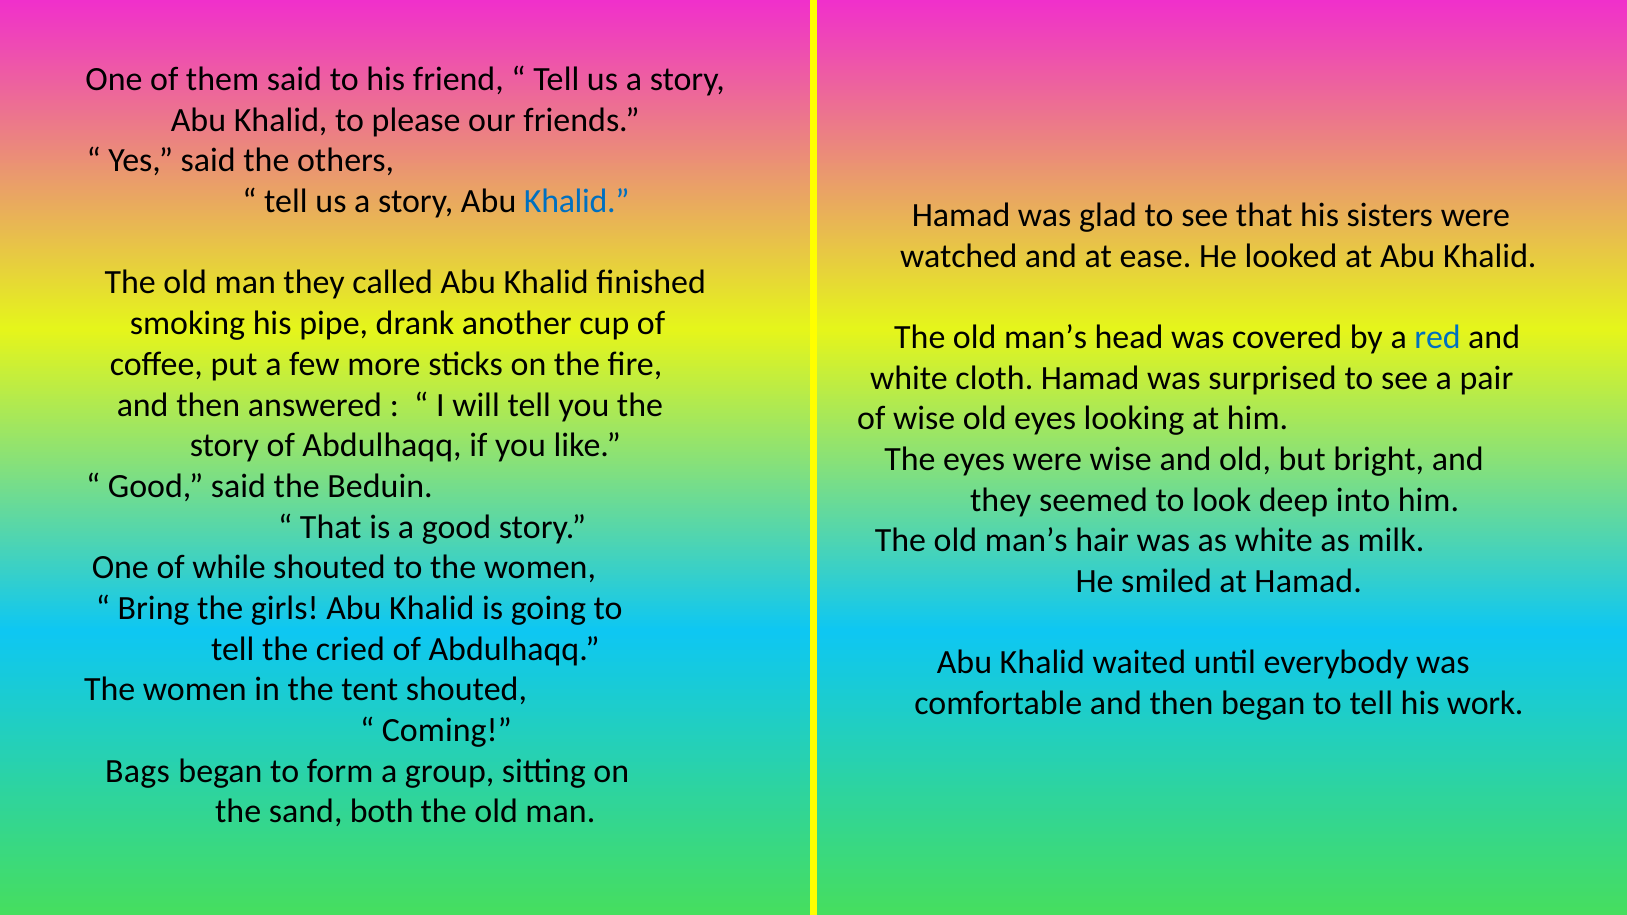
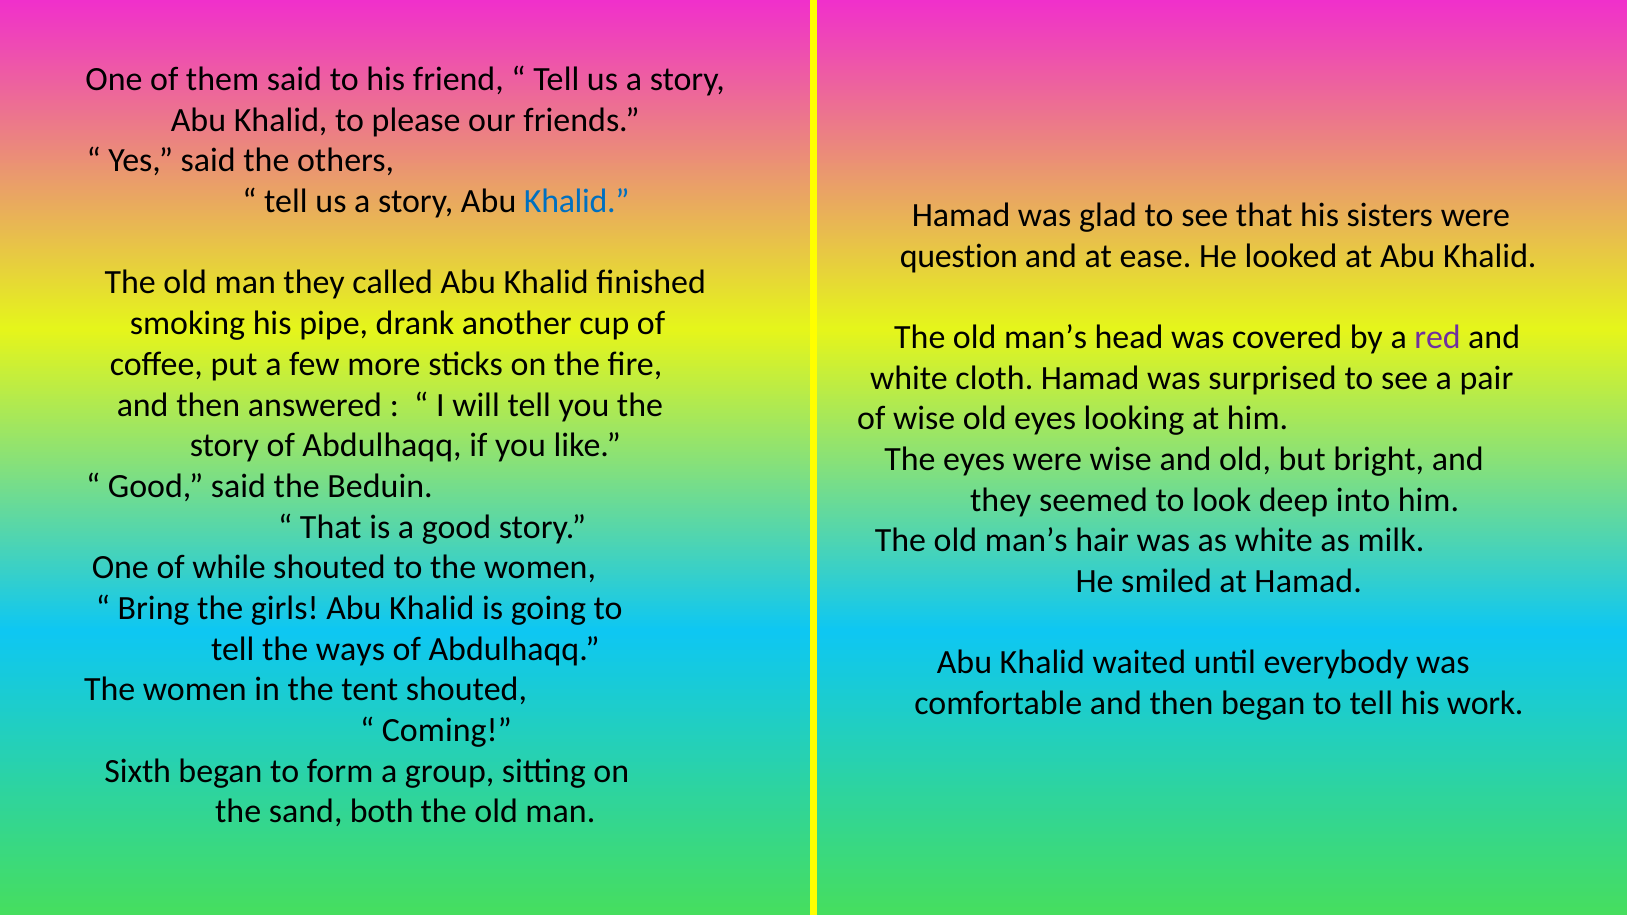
watched: watched -> question
red colour: blue -> purple
cried: cried -> ways
Bags: Bags -> Sixth
